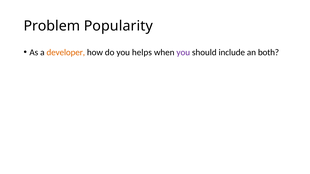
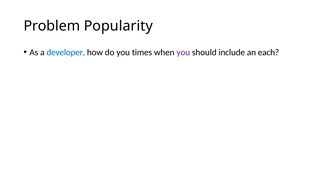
developer colour: orange -> blue
helps: helps -> times
both: both -> each
